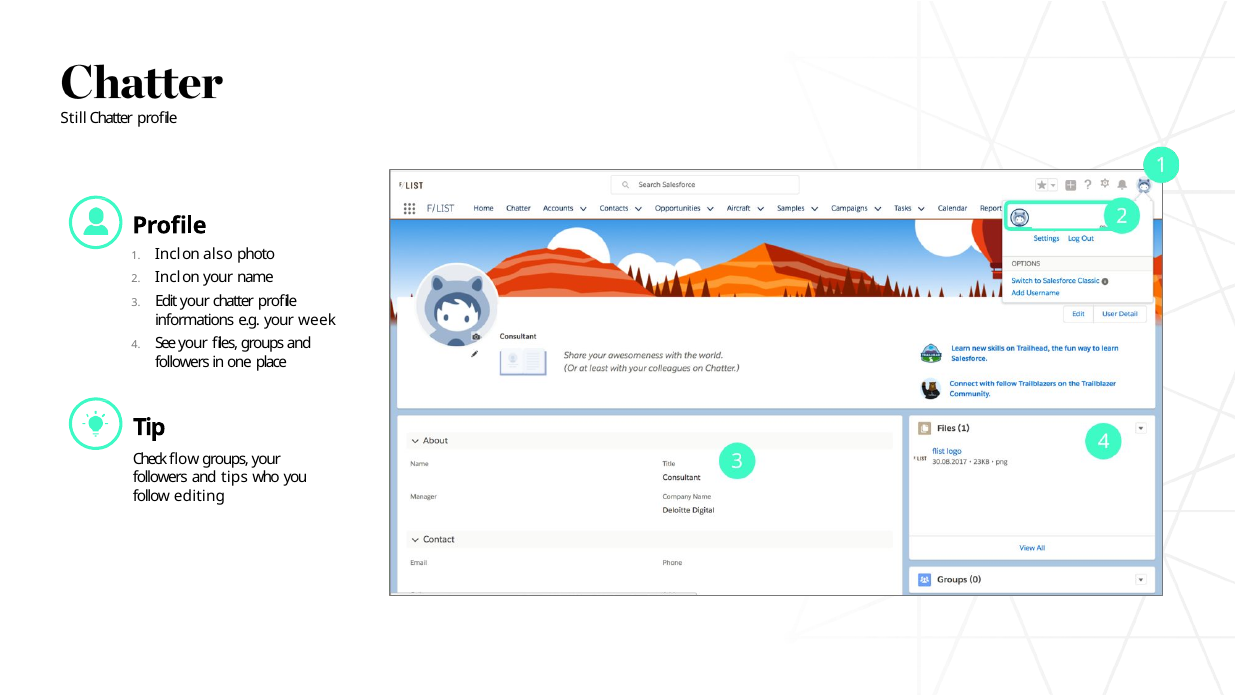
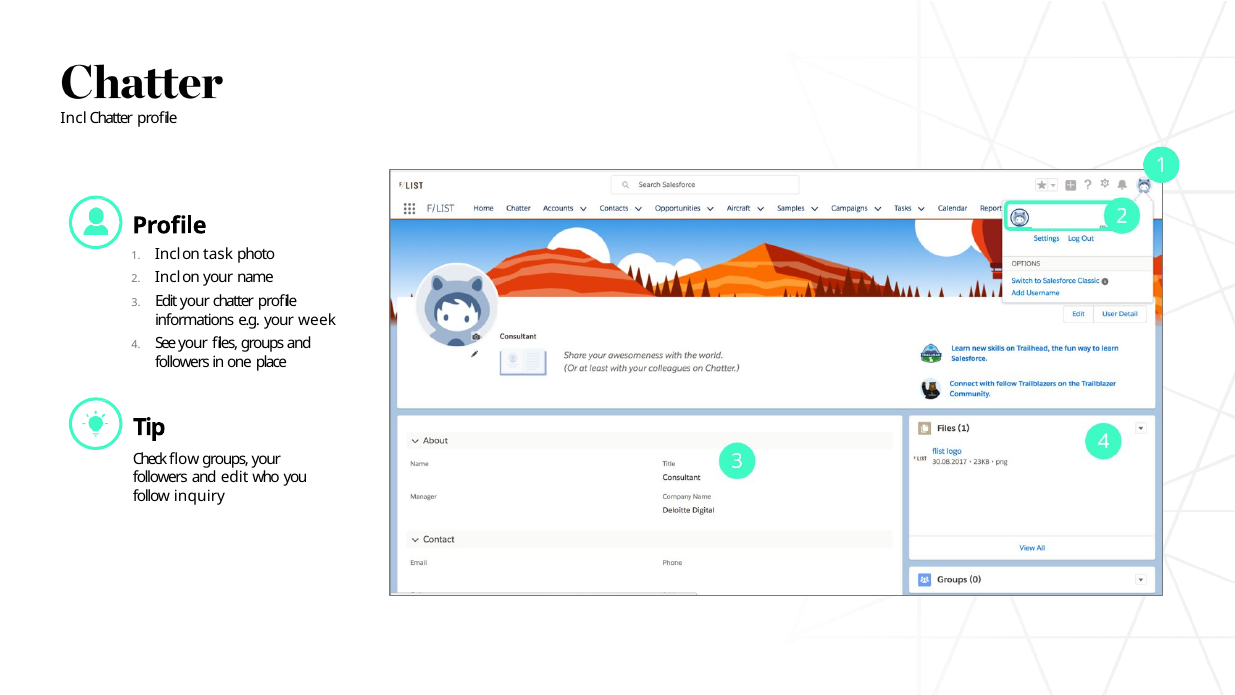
Still at (74, 118): Still -> Incl
also: also -> task
and tips: tips -> edit
editing: editing -> inquiry
